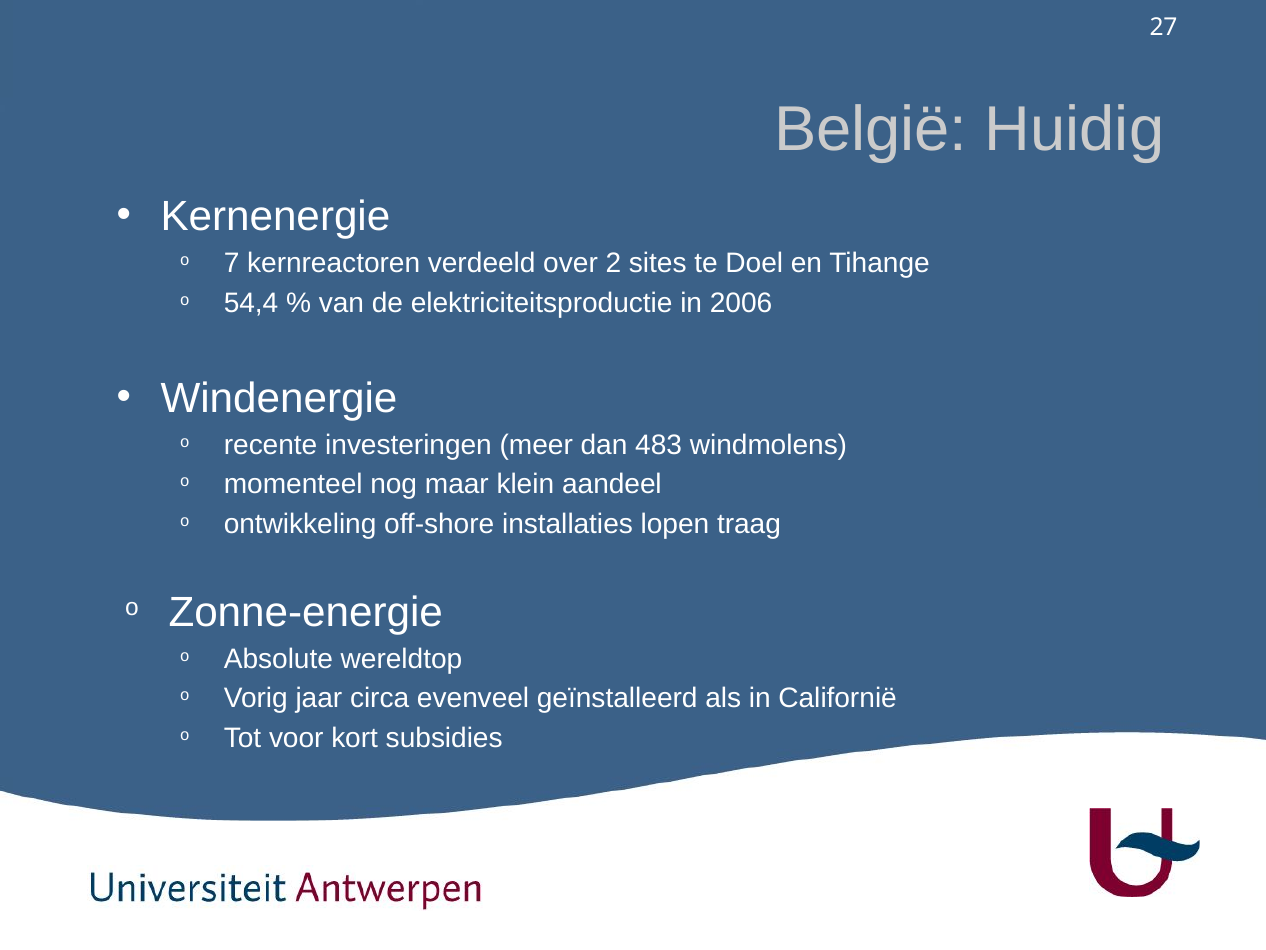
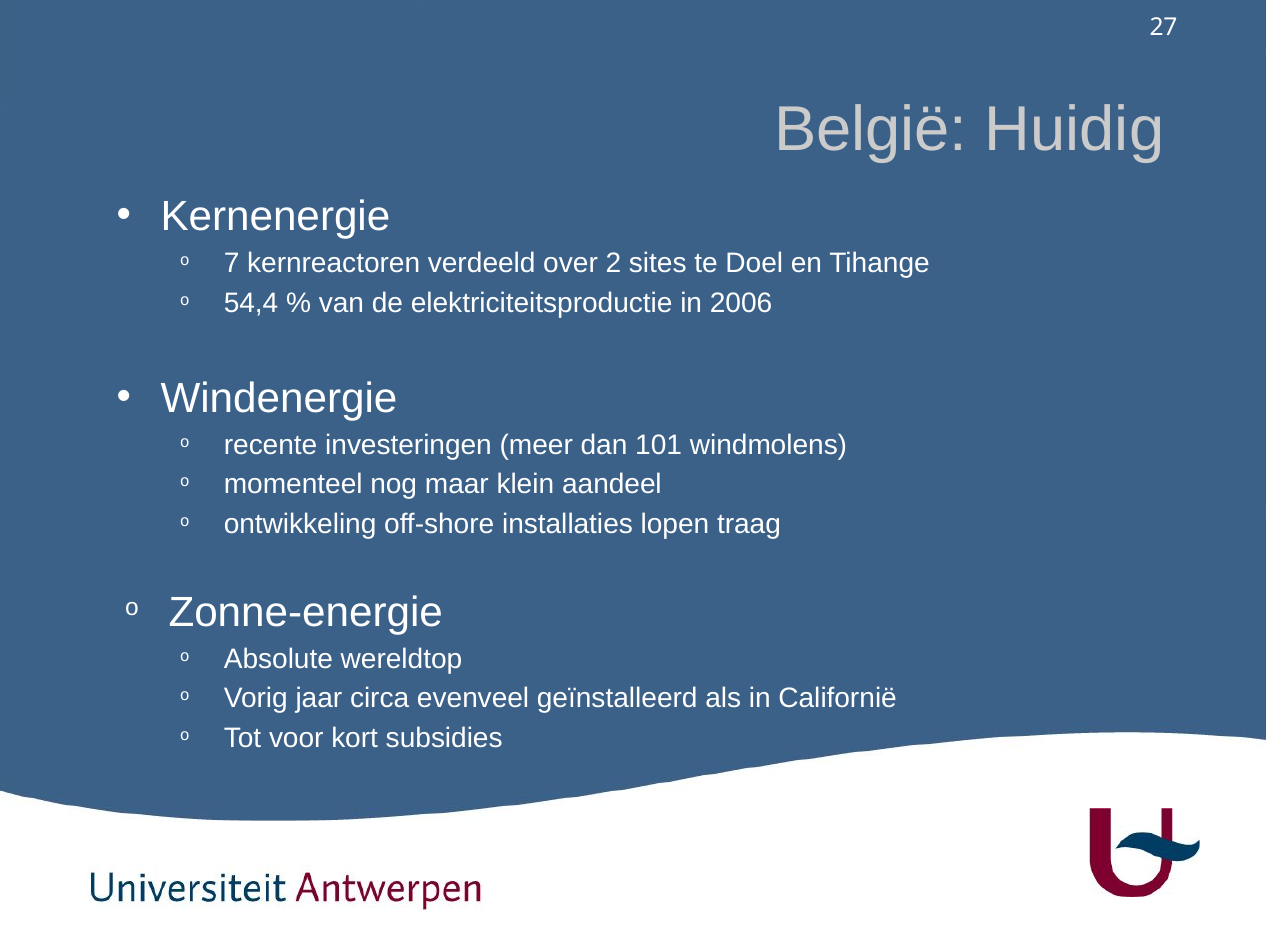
483: 483 -> 101
